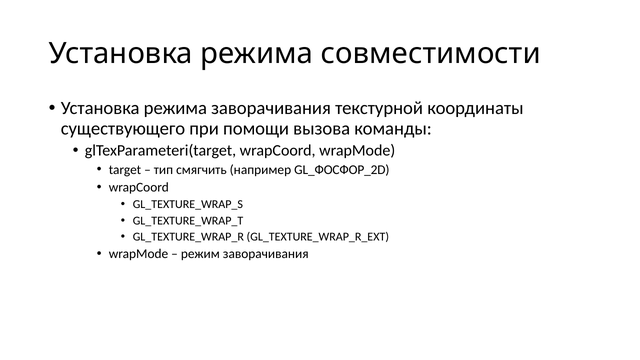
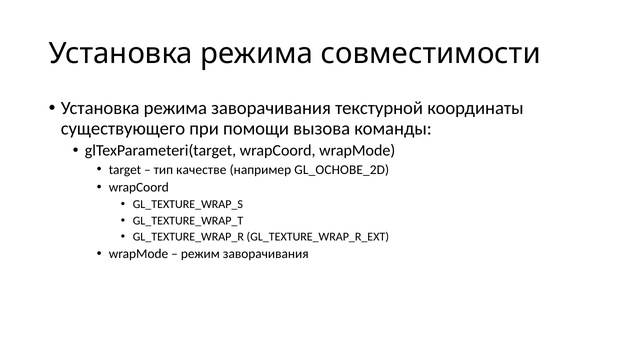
смягчить: смягчить -> качестве
GL_ФОСФОР_2D: GL_ФОСФОР_2D -> GL_ОСНОВЕ_2D
